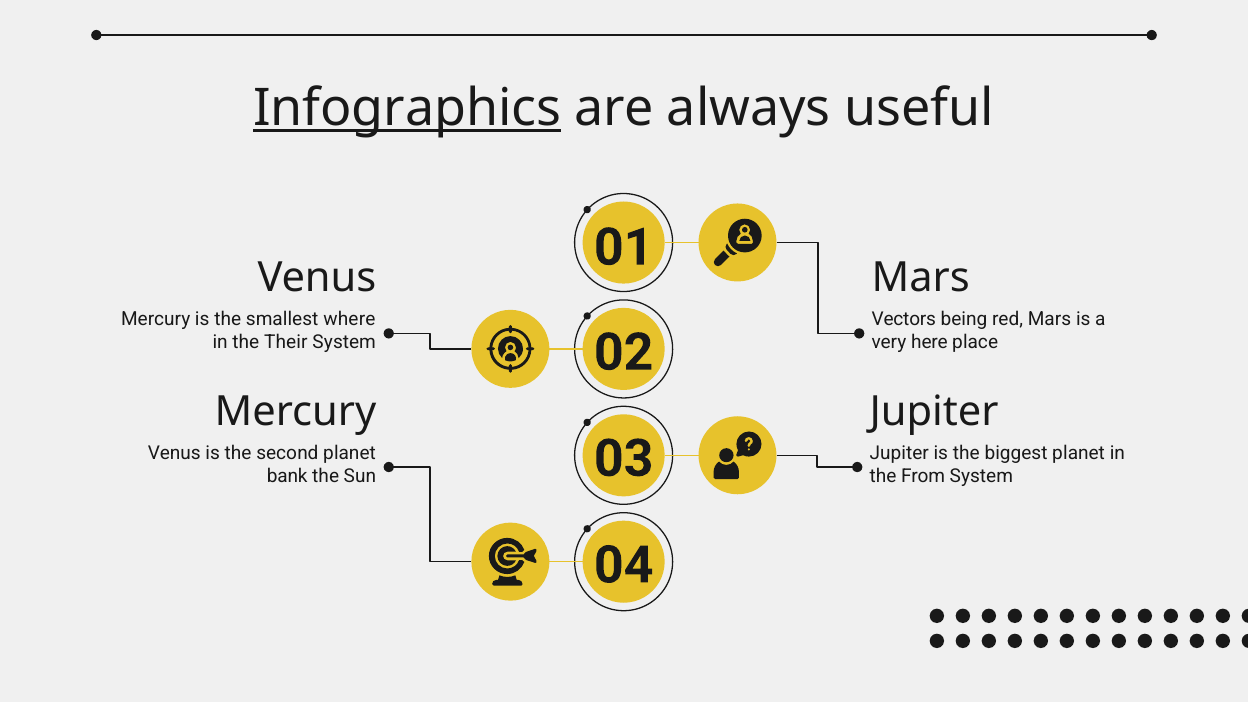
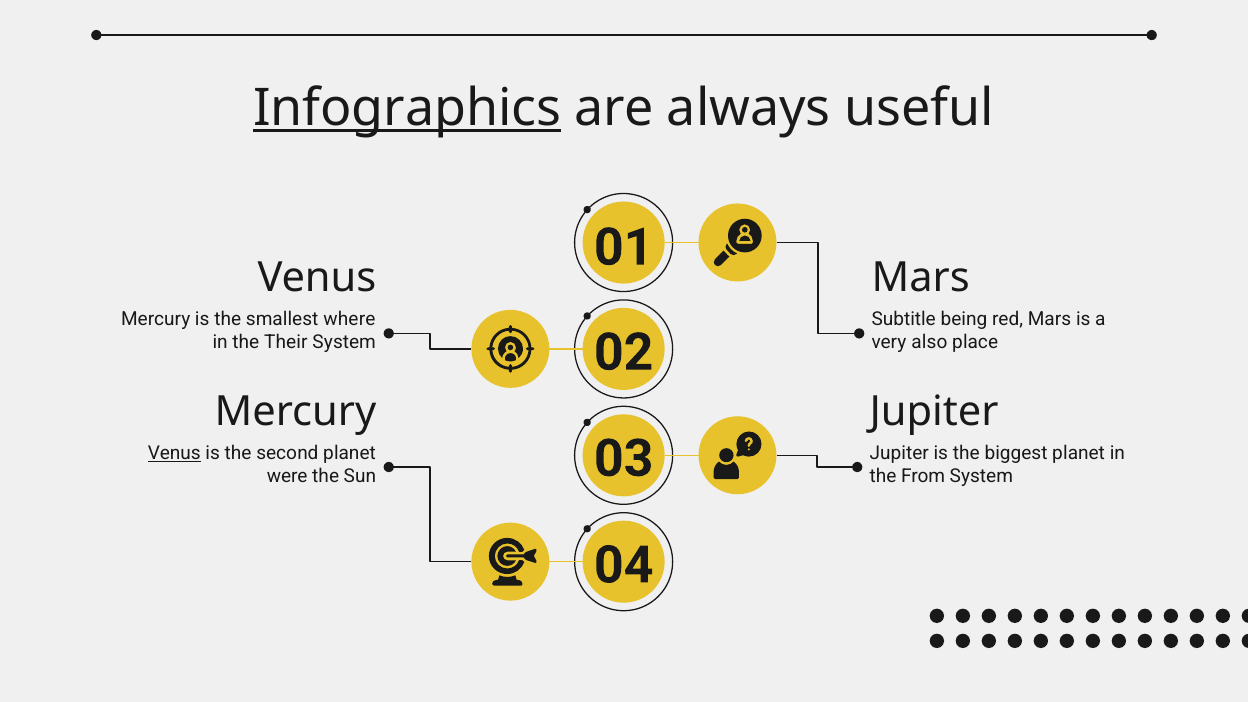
Vectors: Vectors -> Subtitle
here: here -> also
Venus at (174, 453) underline: none -> present
bank: bank -> were
